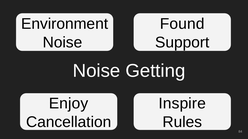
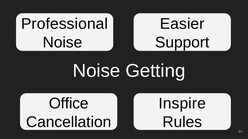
Environment: Environment -> Professional
Found: Found -> Easier
Enjoy: Enjoy -> Office
